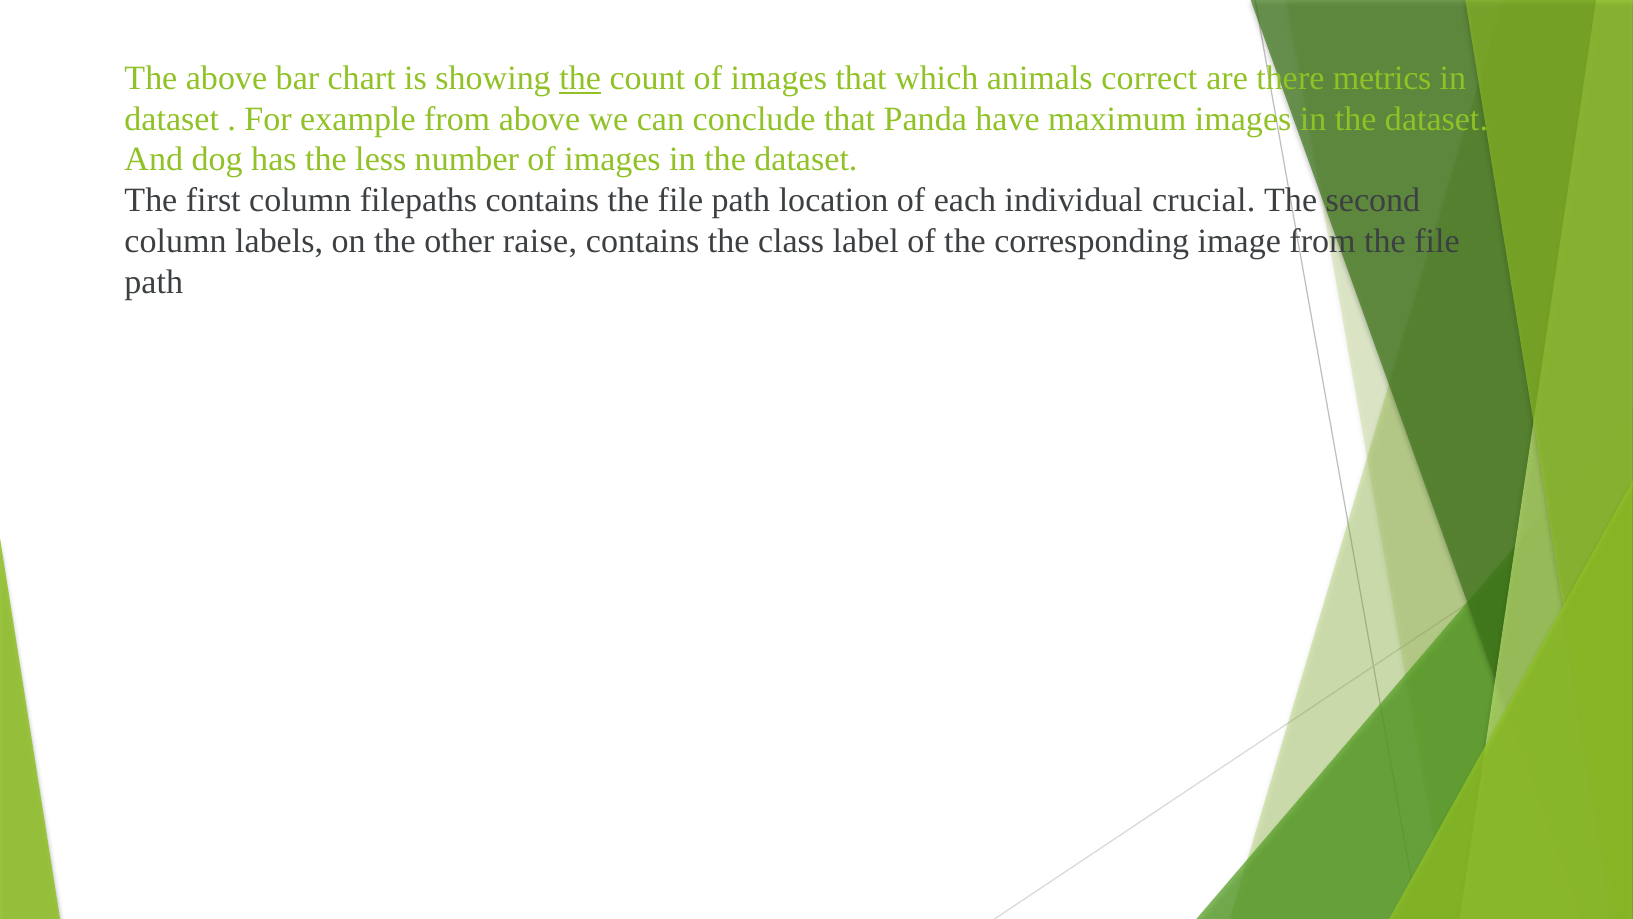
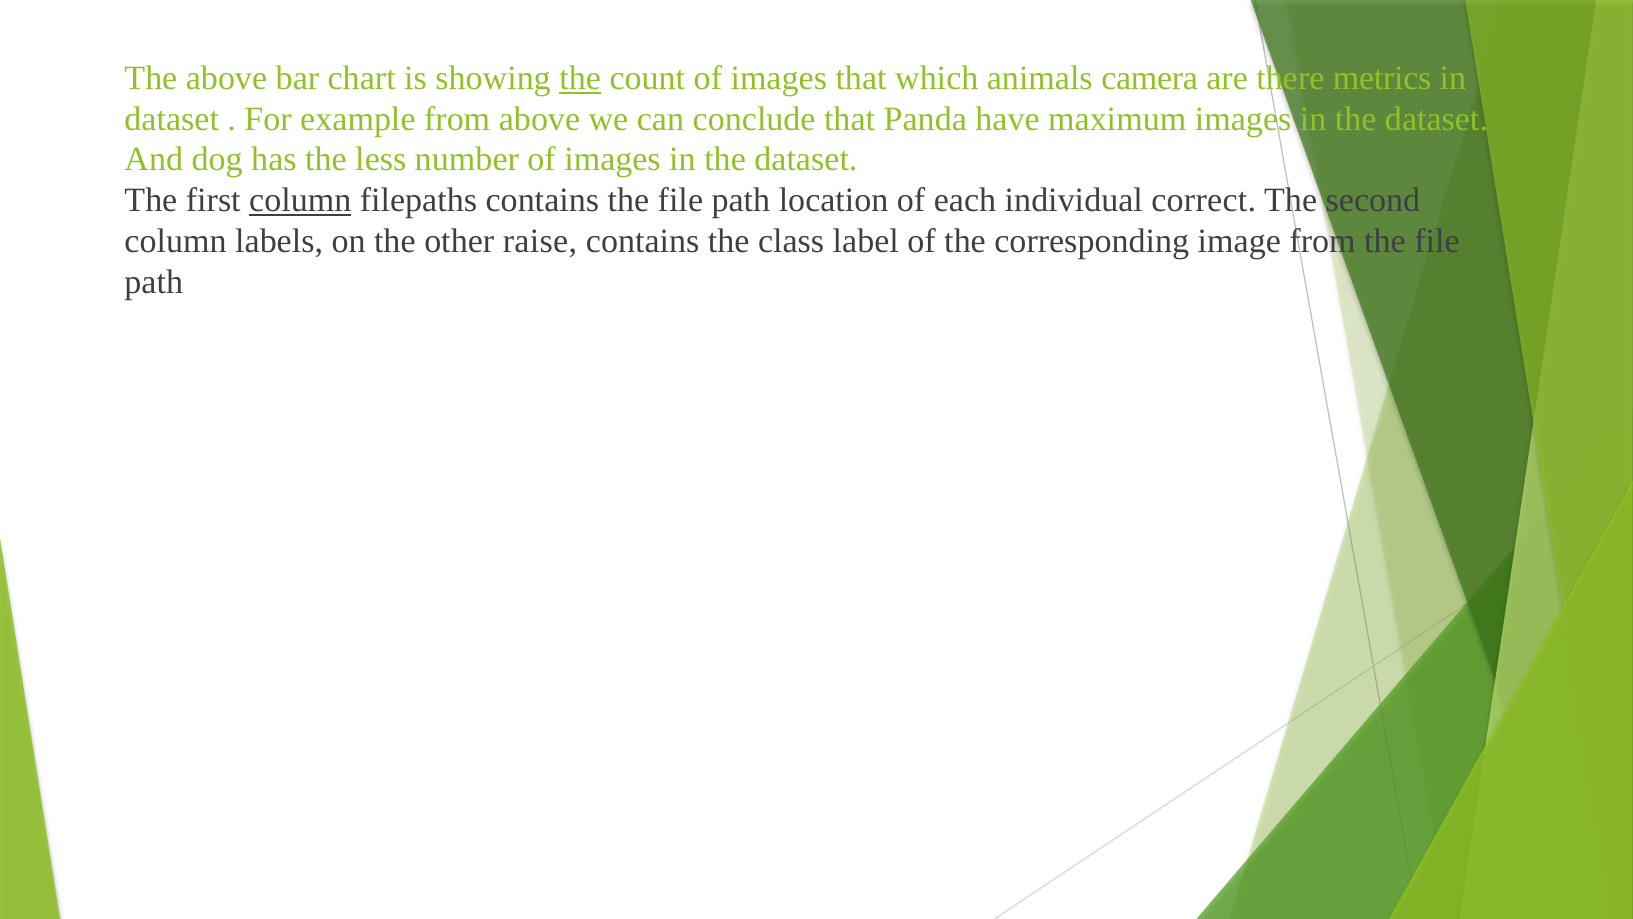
correct: correct -> camera
column at (300, 201) underline: none -> present
crucial: crucial -> correct
